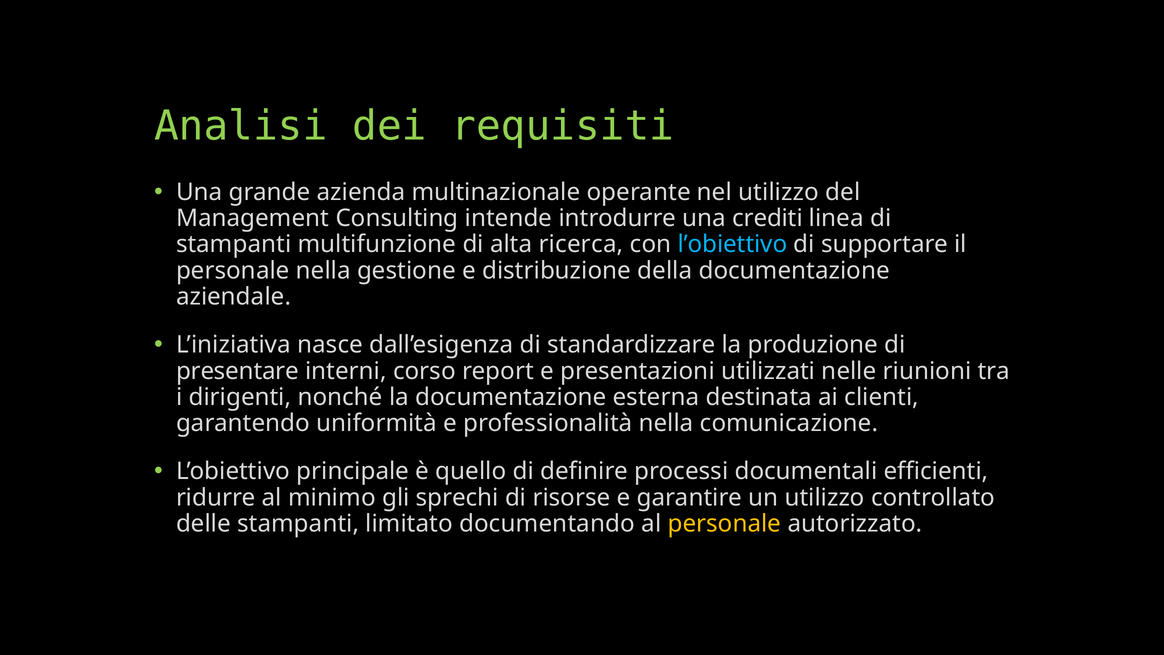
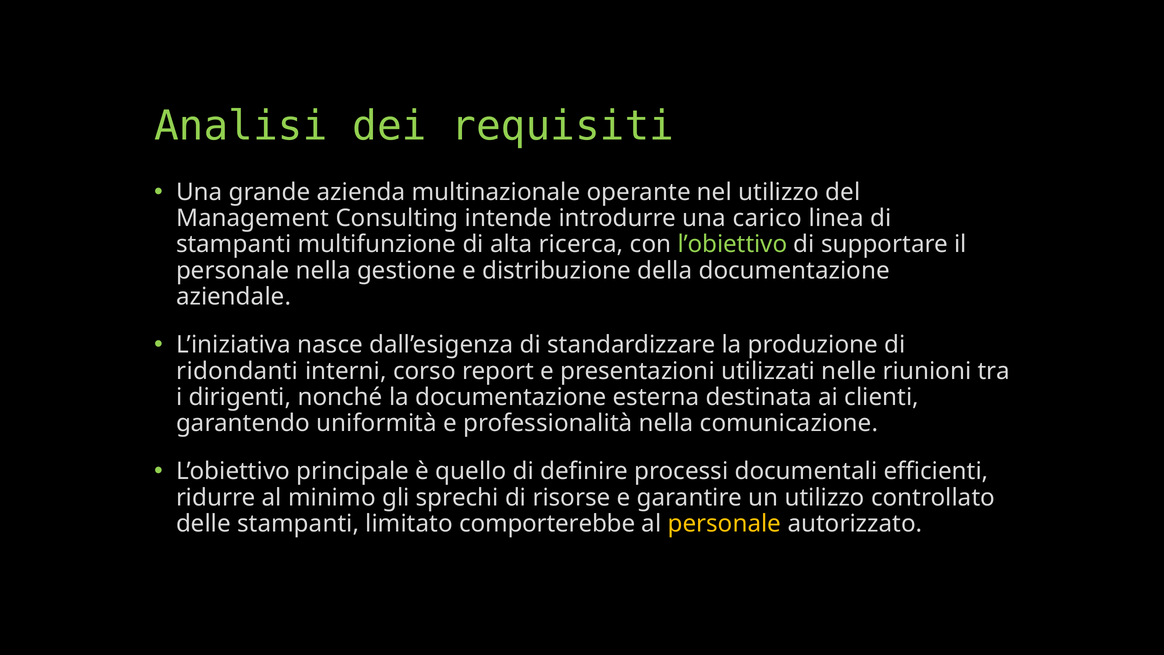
crediti: crediti -> carico
l’obiettivo at (732, 244) colour: light blue -> light green
presentare: presentare -> ridondanti
documentando: documentando -> comporterebbe
